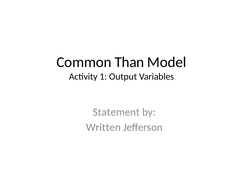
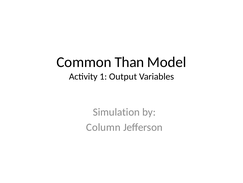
Statement: Statement -> Simulation
Written: Written -> Column
